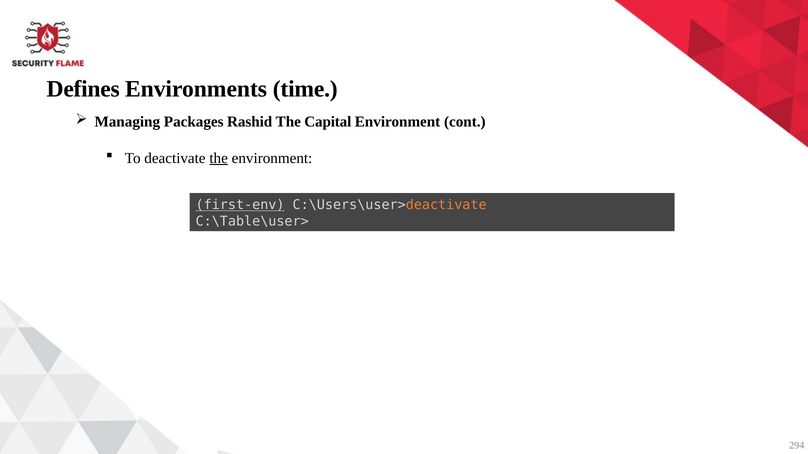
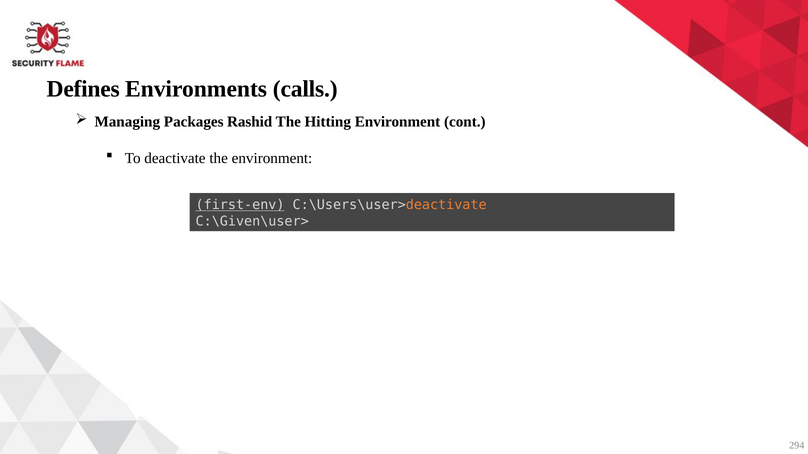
time: time -> calls
Capital: Capital -> Hitting
the at (219, 158) underline: present -> none
C:\Table\user>: C:\Table\user> -> C:\Given\user>
